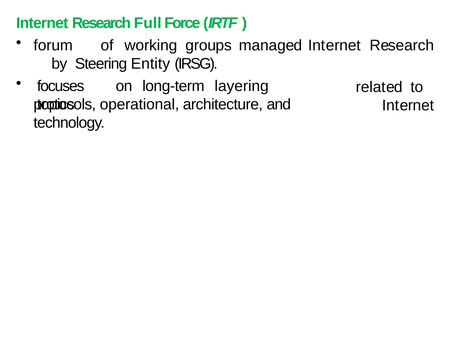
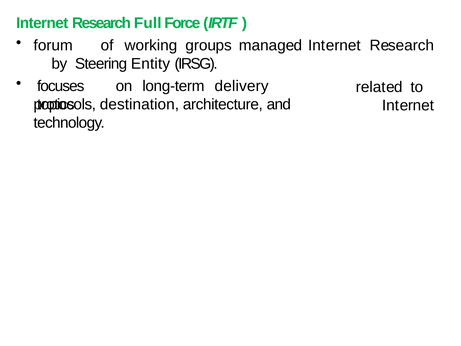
layering: layering -> delivery
operational: operational -> destination
